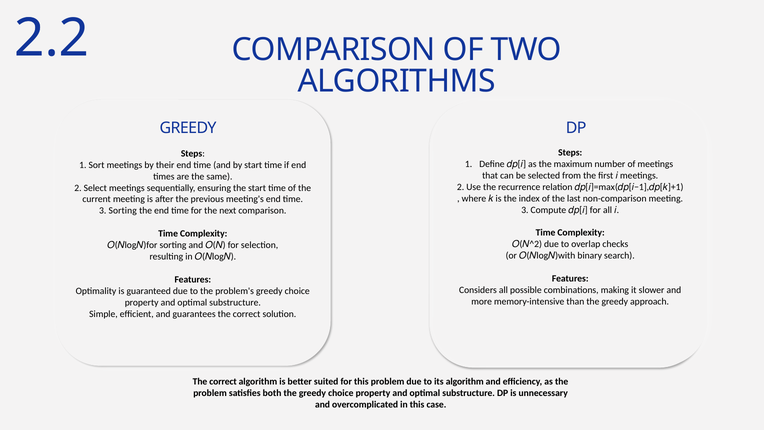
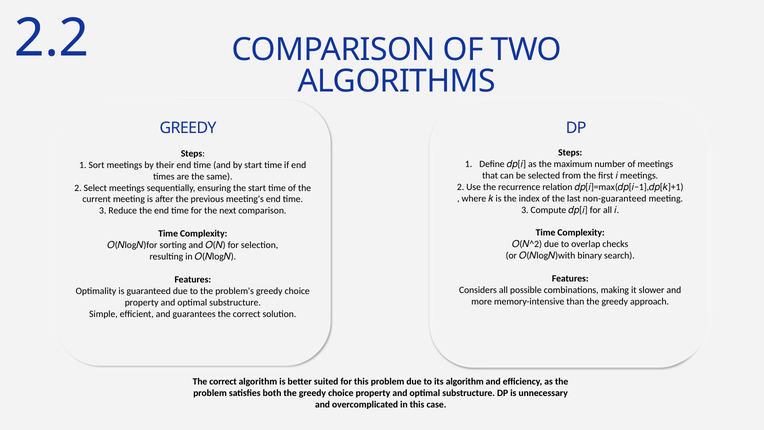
non-comparison: non-comparison -> non-guaranteed
3 Sorting: Sorting -> Reduce
